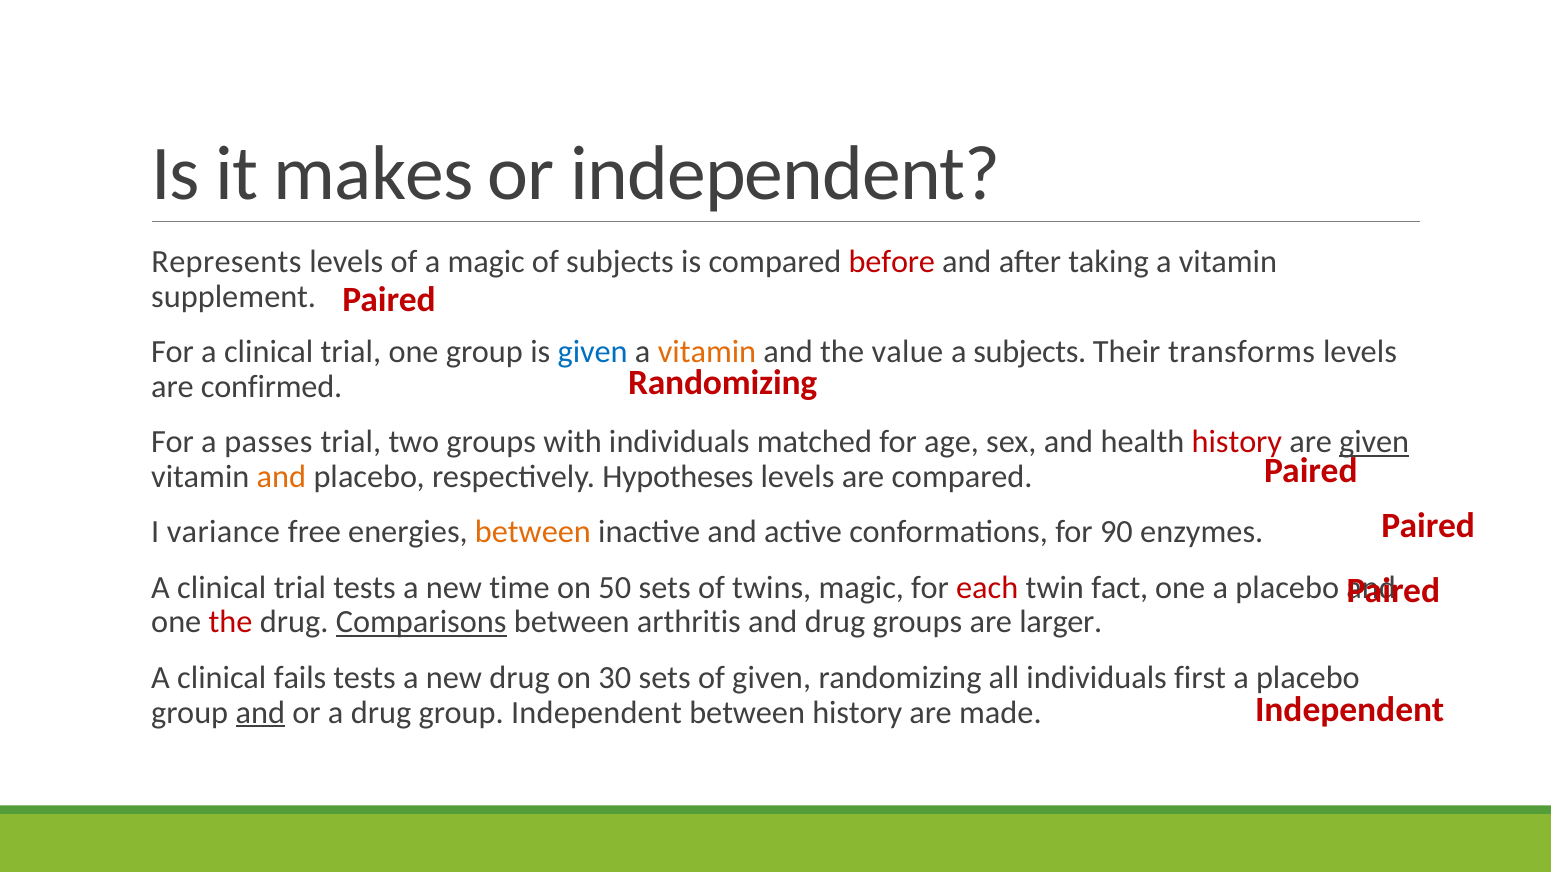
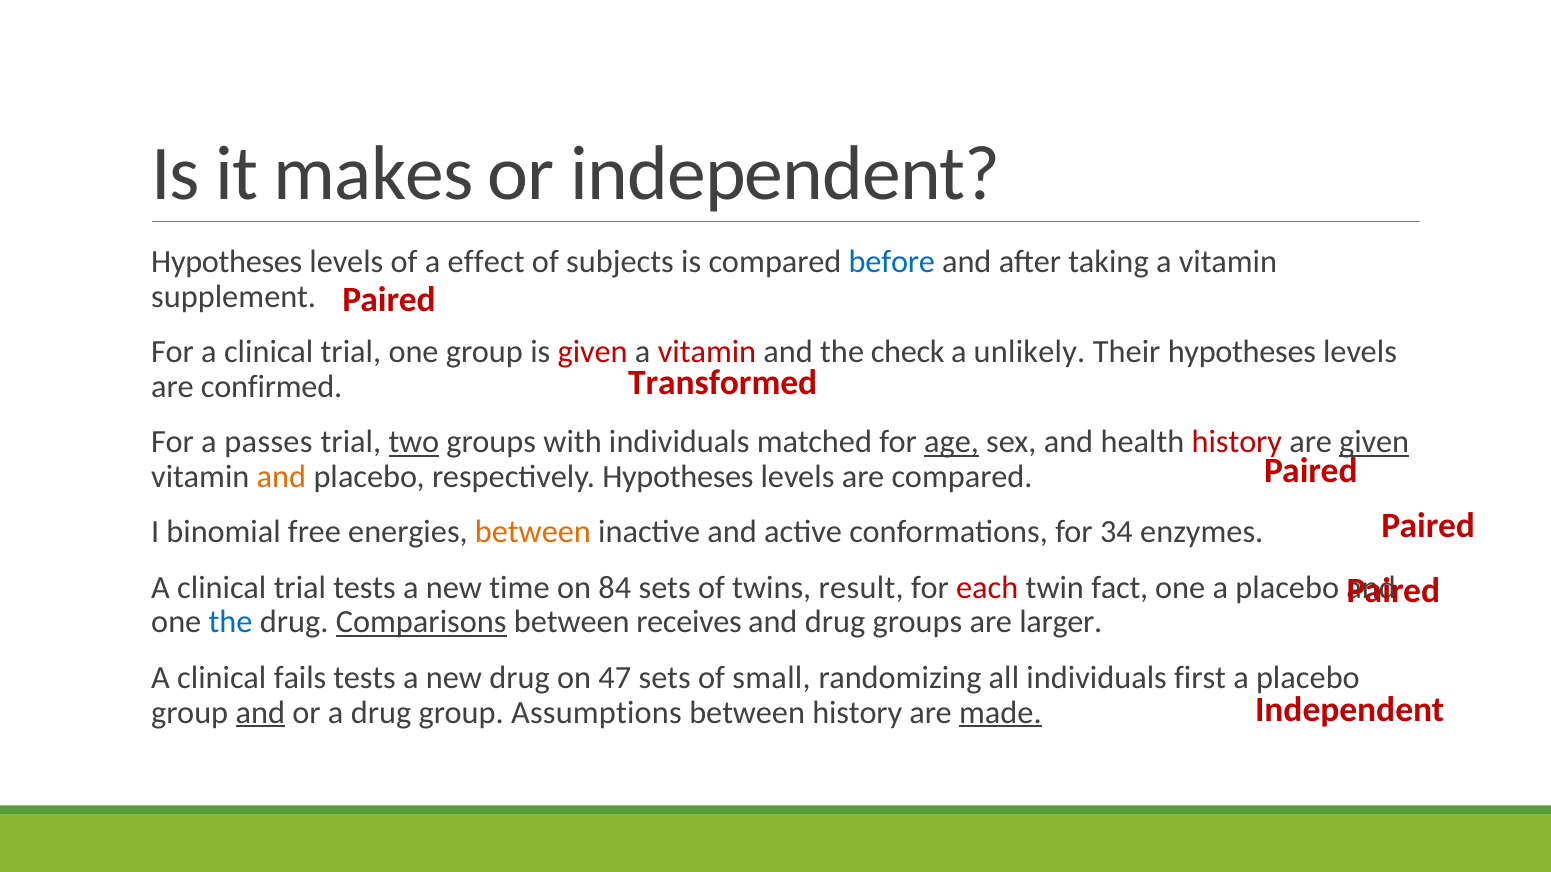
Represents at (226, 262): Represents -> Hypotheses
a magic: magic -> effect
before colour: red -> blue
given at (593, 352) colour: blue -> red
vitamin at (707, 352) colour: orange -> red
value: value -> check
a subjects: subjects -> unlikely
Their transforms: transforms -> hypotheses
Randomizing at (723, 383): Randomizing -> Transformed
two underline: none -> present
age underline: none -> present
variance: variance -> binomial
90: 90 -> 34
50: 50 -> 84
twins magic: magic -> result
the at (231, 623) colour: red -> blue
arthritis: arthritis -> receives
30: 30 -> 47
of given: given -> small
group Independent: Independent -> Assumptions
made underline: none -> present
